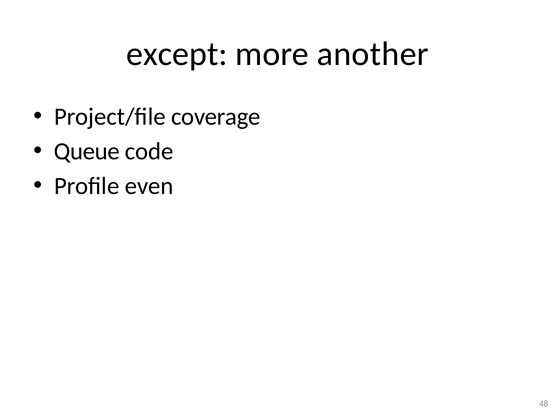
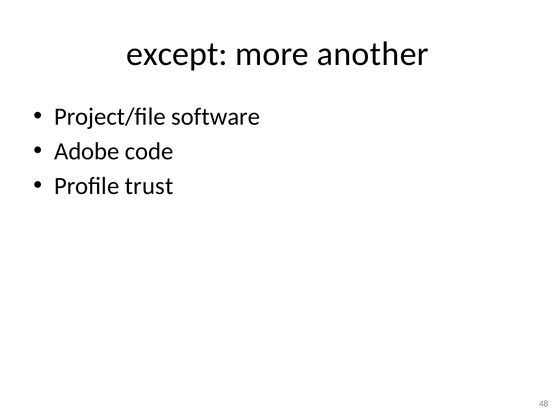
coverage: coverage -> software
Queue: Queue -> Adobe
even: even -> trust
